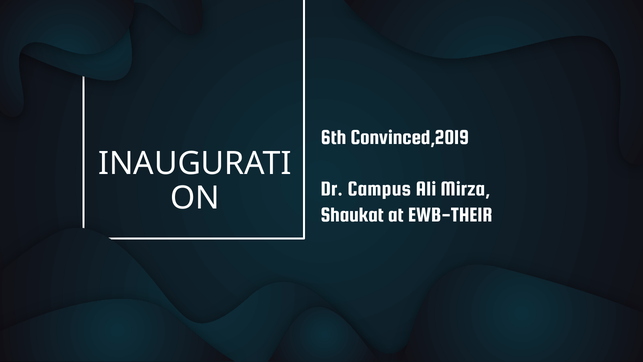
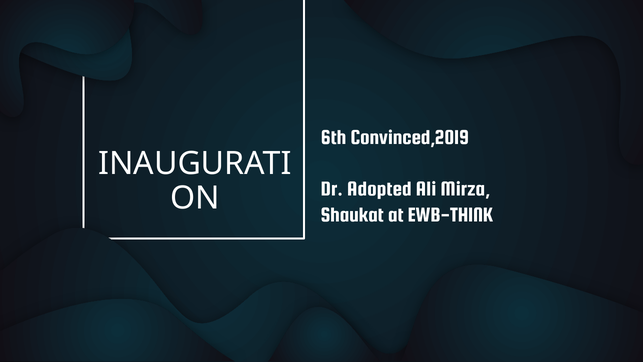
Campus: Campus -> Adopted
EWB-THEIR: EWB-THEIR -> EWB-THINK
